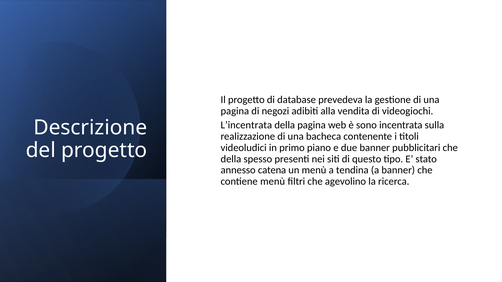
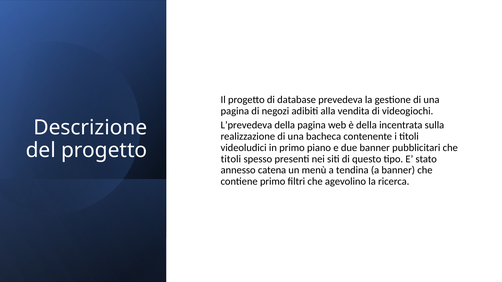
L’incentrata: L’incentrata -> L’prevedeva
è sono: sono -> della
della at (231, 159): della -> titoli
contiene menù: menù -> primo
